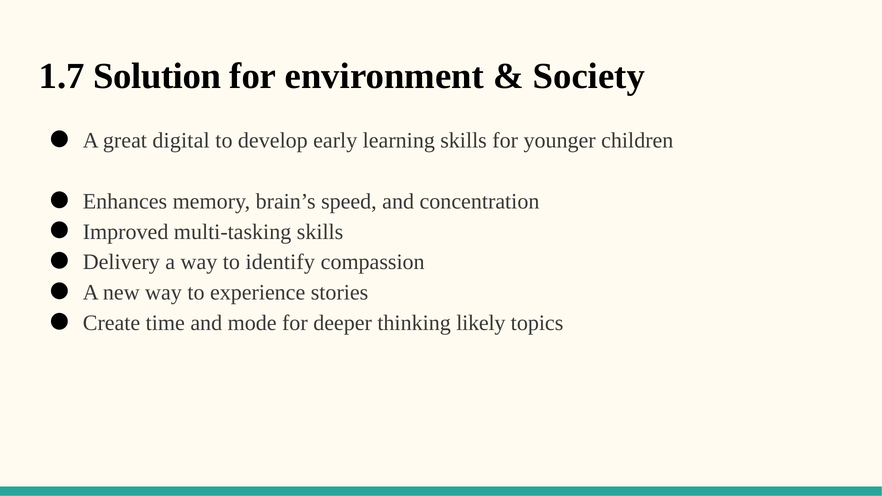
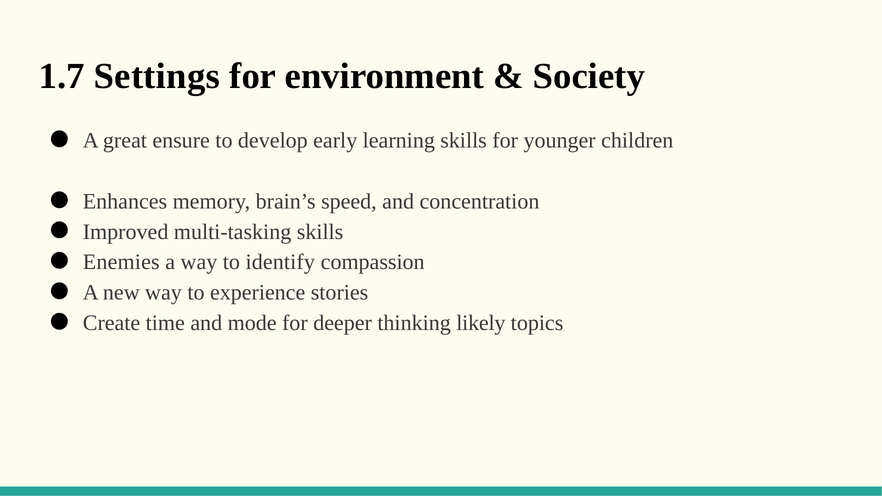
Solution: Solution -> Settings
digital: digital -> ensure
Delivery: Delivery -> Enemies
